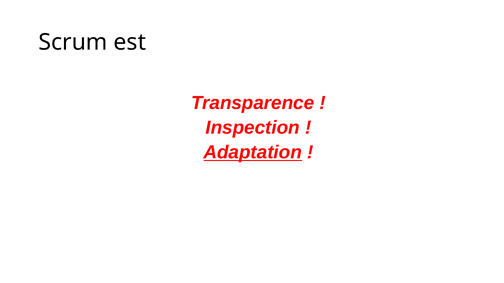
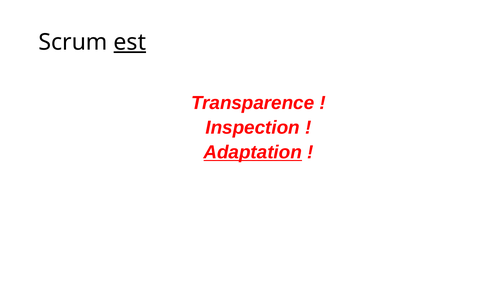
est underline: none -> present
